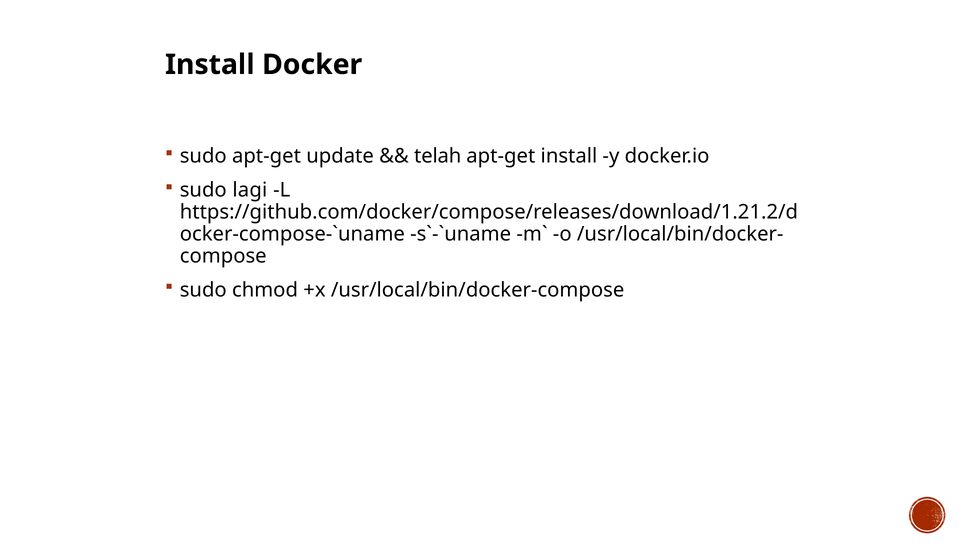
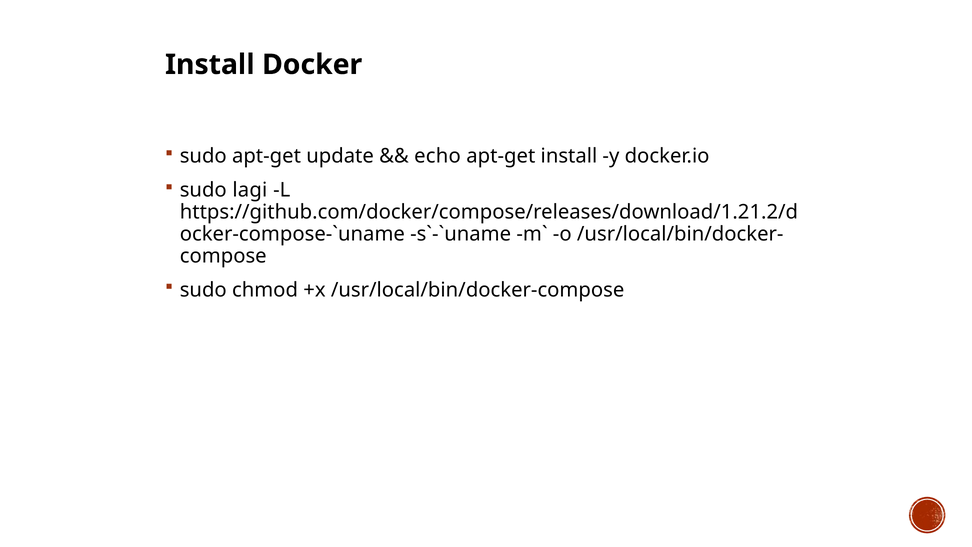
telah: telah -> echo
